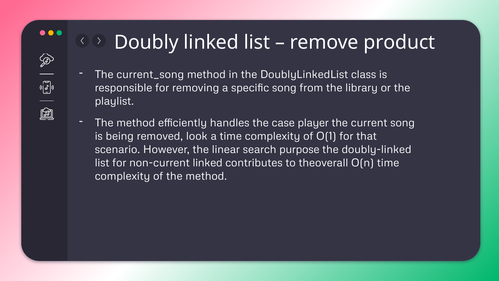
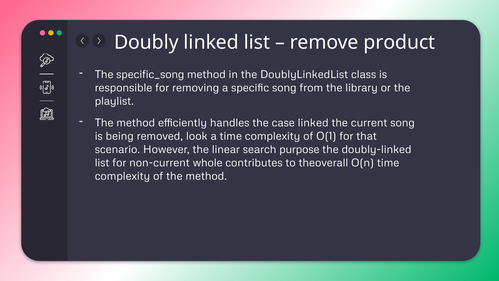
current_song: current_song -> specific_song
case player: player -> linked
non-current linked: linked -> whole
